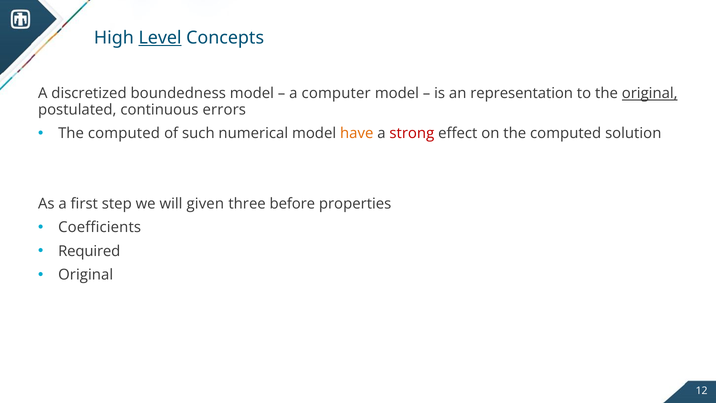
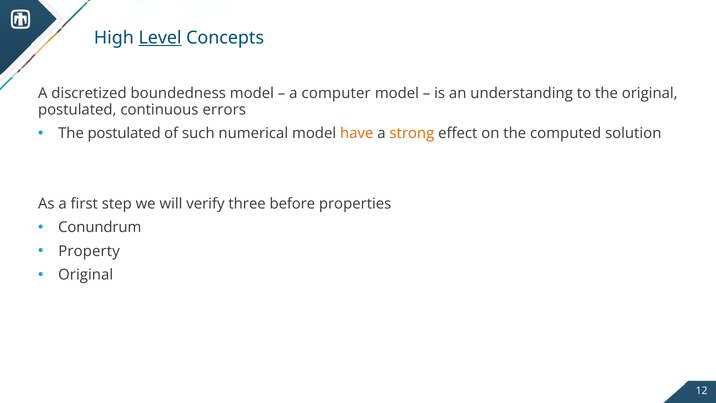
representation: representation -> understanding
original at (650, 93) underline: present -> none
computed at (124, 133): computed -> postulated
strong colour: red -> orange
given: given -> verify
Coefficients: Coefficients -> Conundrum
Required: Required -> Property
